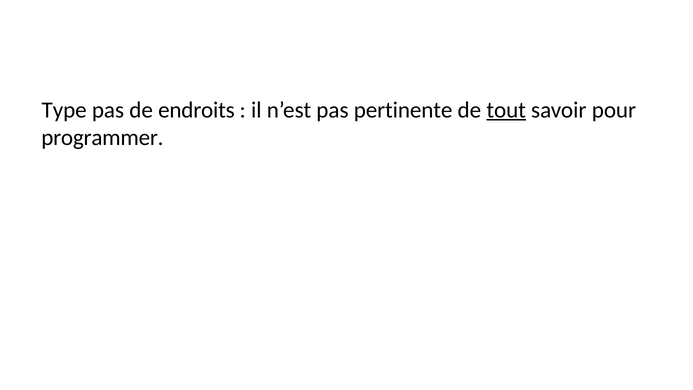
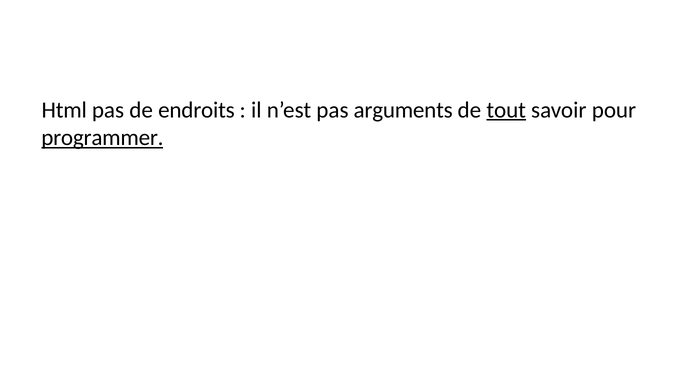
Type: Type -> Html
pertinente: pertinente -> arguments
programmer underline: none -> present
